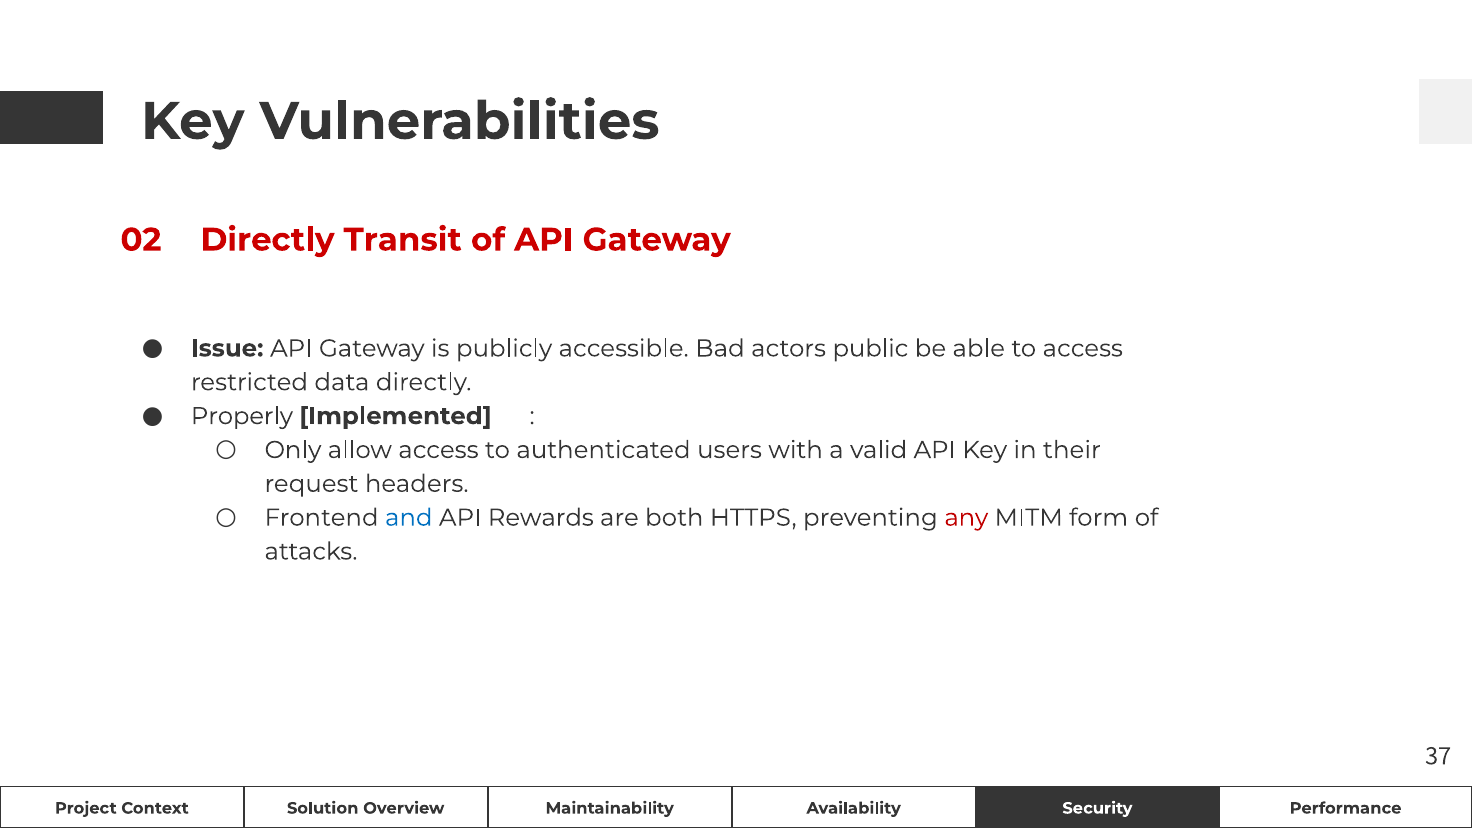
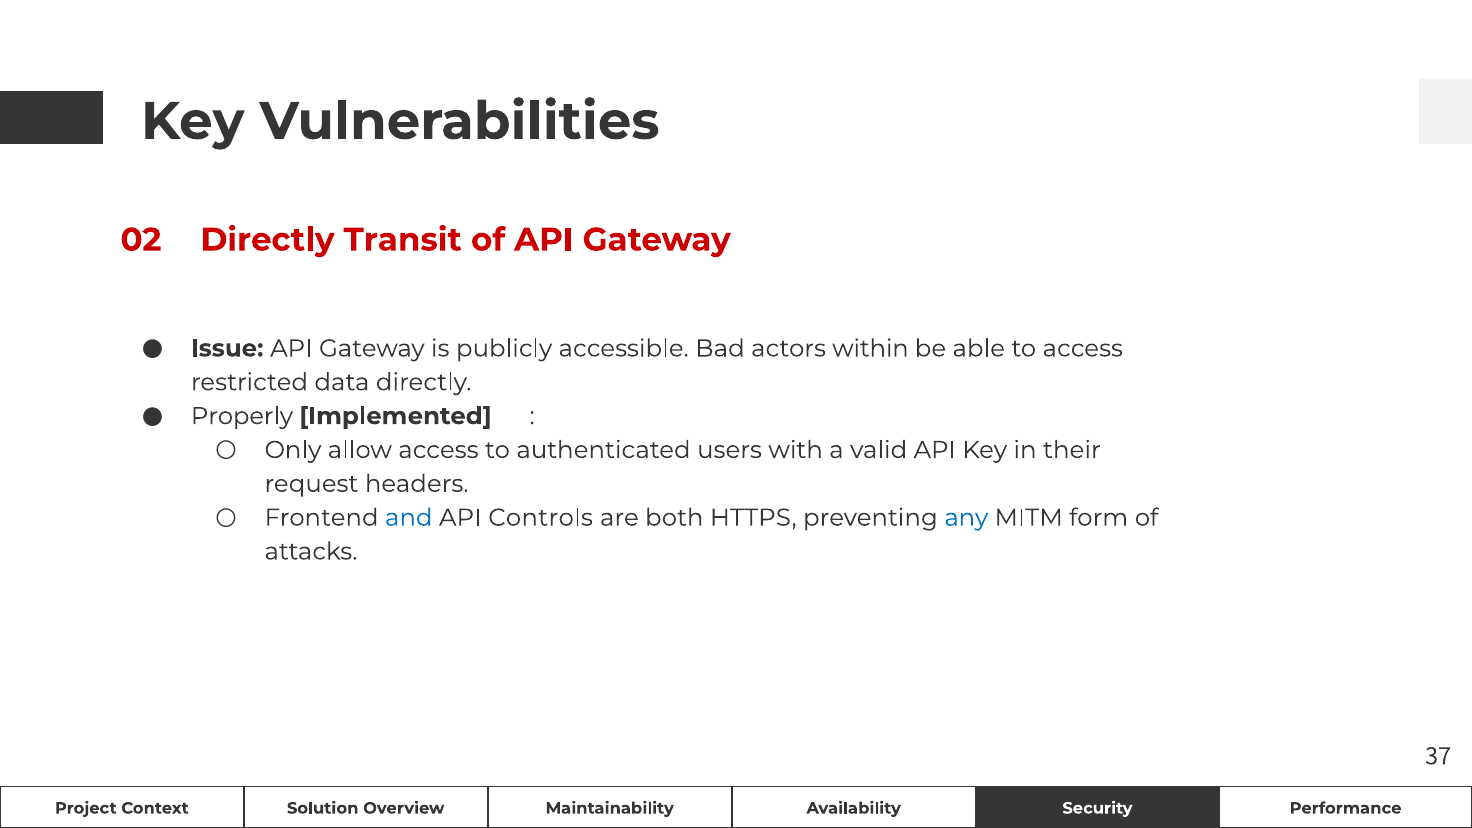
public: public -> within
Rewards: Rewards -> Controls
any colour: red -> blue
